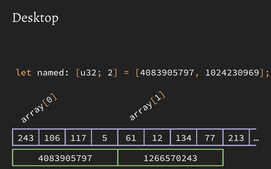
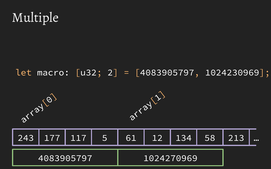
Desktop: Desktop -> Multiple
named: named -> macro
106: 106 -> 177
77: 77 -> 58
1266570243: 1266570243 -> 1024270969
